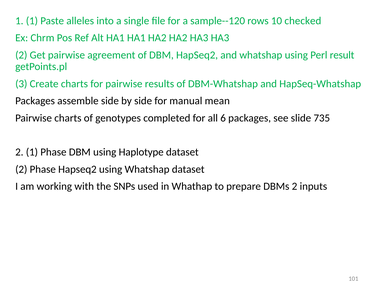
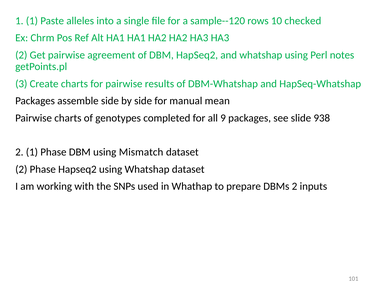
result: result -> notes
6: 6 -> 9
735: 735 -> 938
Haplotype: Haplotype -> Mismatch
